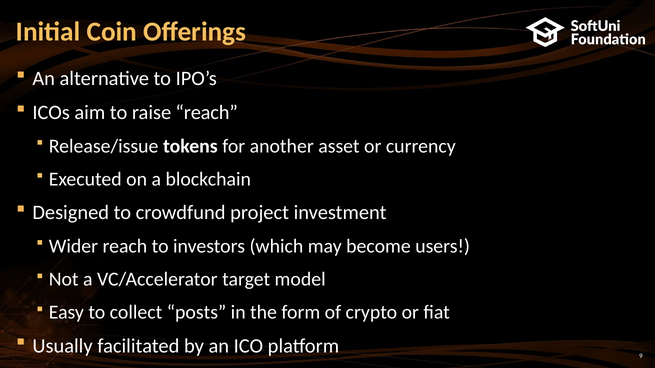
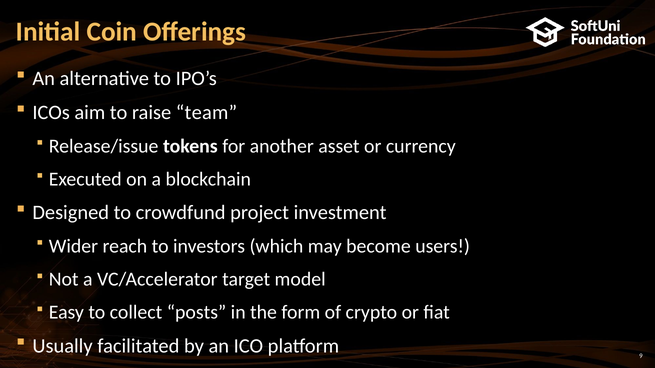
raise reach: reach -> team
